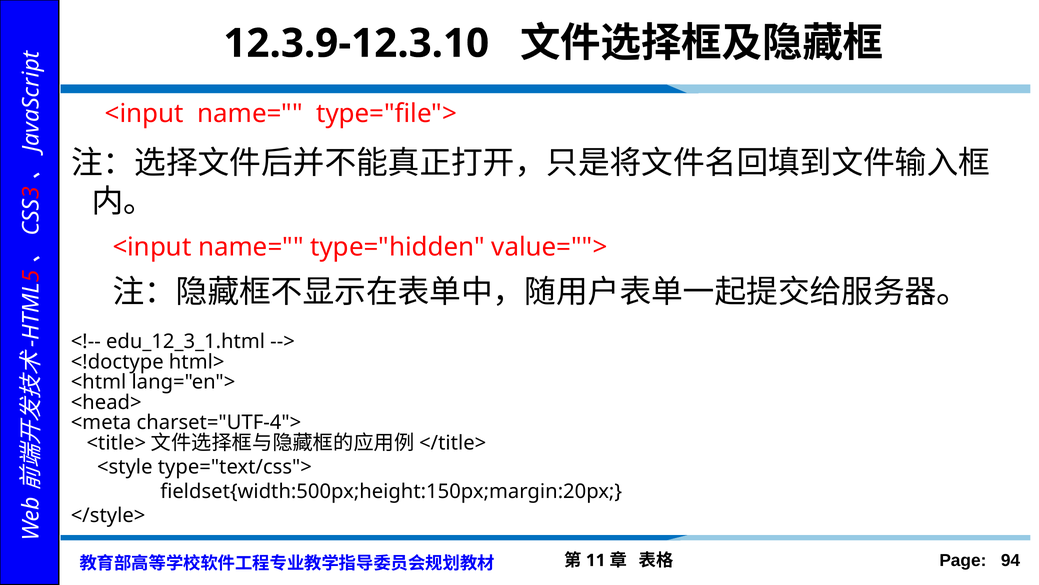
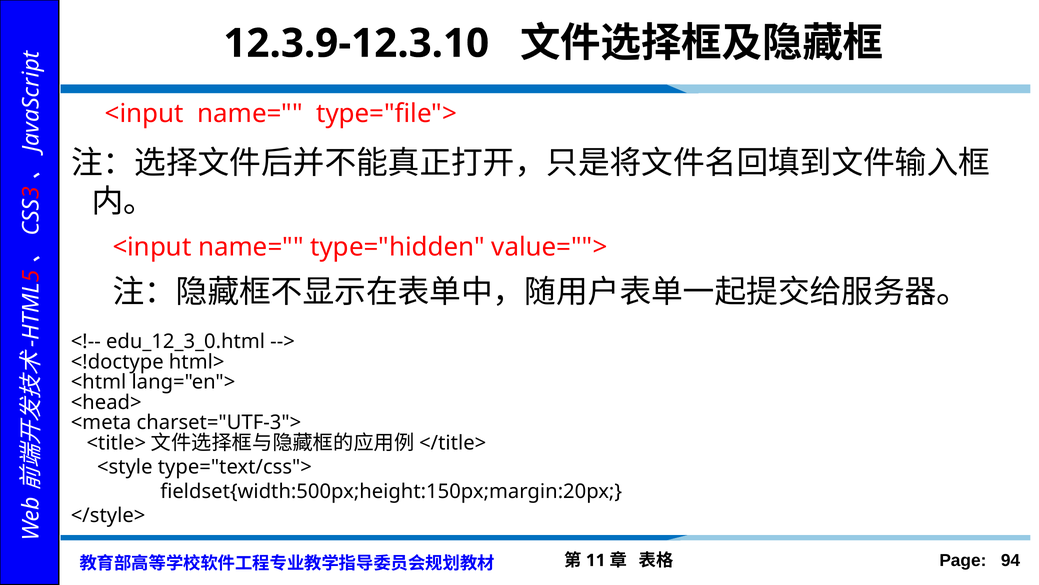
edu_12_3_1.html: edu_12_3_1.html -> edu_12_3_0.html
charset="UTF-4">: charset="UTF-4"> -> charset="UTF-3">
